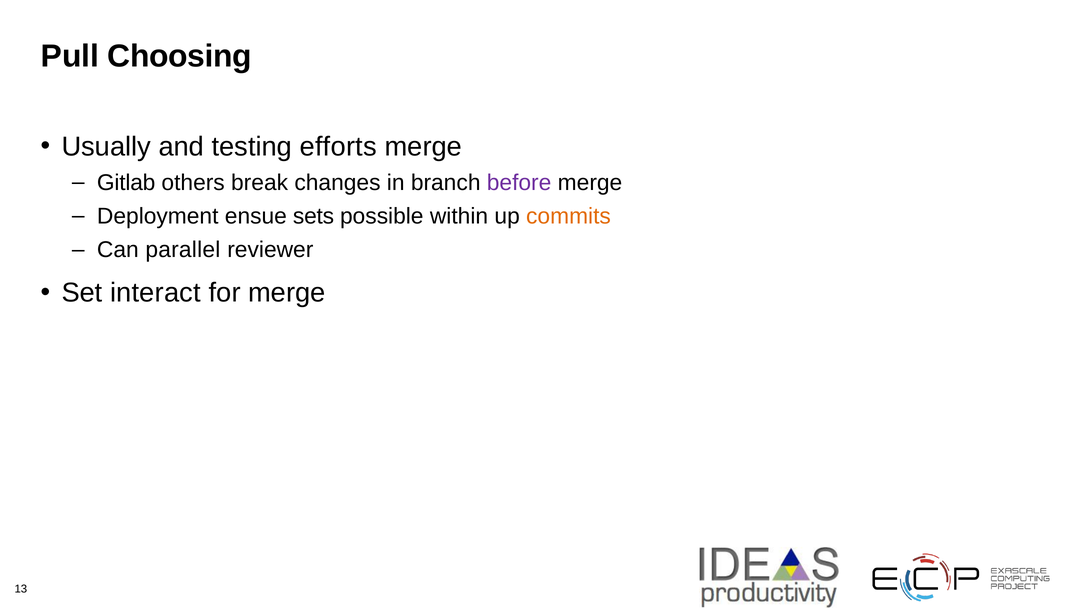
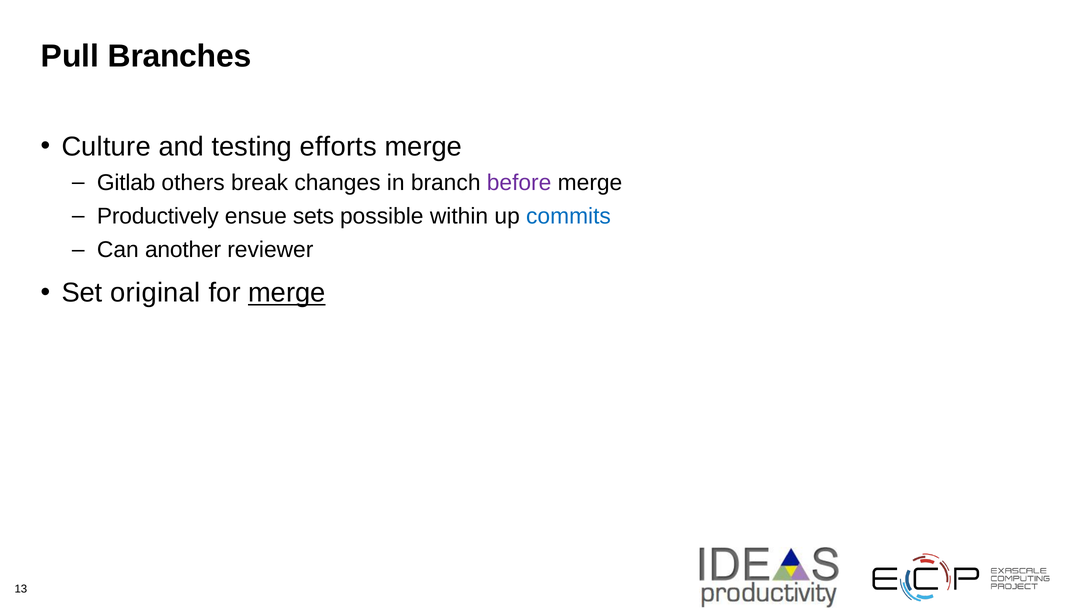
Choosing: Choosing -> Branches
Usually: Usually -> Culture
Deployment: Deployment -> Productively
commits colour: orange -> blue
parallel: parallel -> another
interact: interact -> original
merge at (287, 293) underline: none -> present
